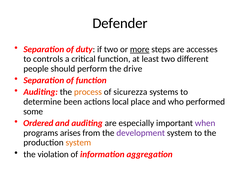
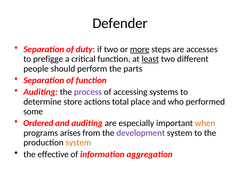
controls: controls -> prefigge
least underline: none -> present
drive: drive -> parts
process colour: orange -> purple
sicurezza: sicurezza -> accessing
been: been -> store
local: local -> total
when colour: purple -> orange
violation: violation -> effective
